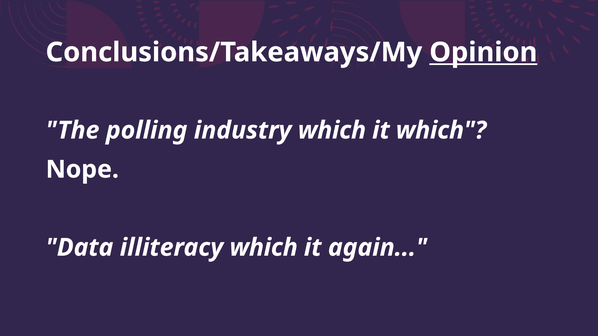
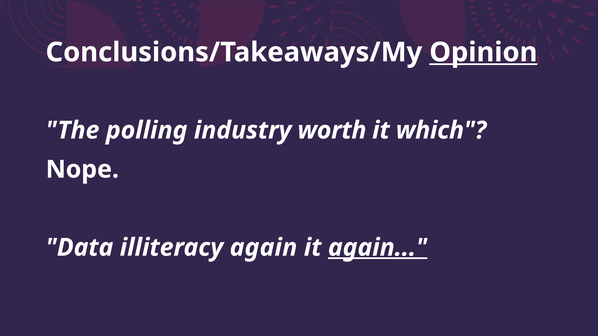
industry which: which -> worth
illiteracy which: which -> again
again at (378, 248) underline: none -> present
